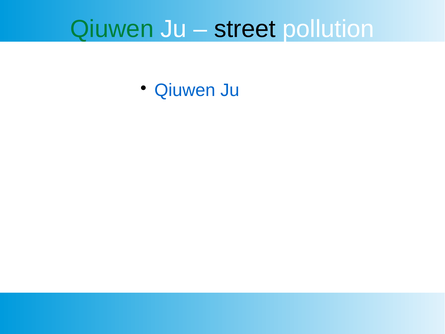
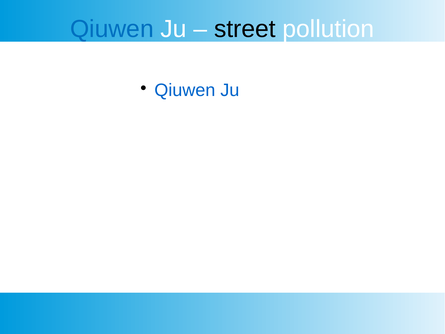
Qiuwen at (112, 29) colour: green -> blue
